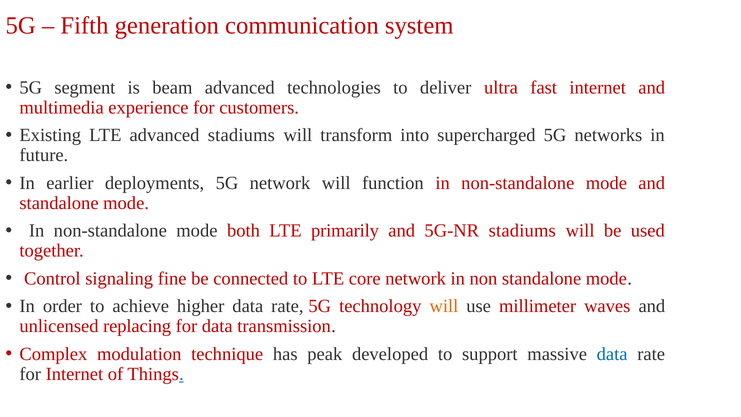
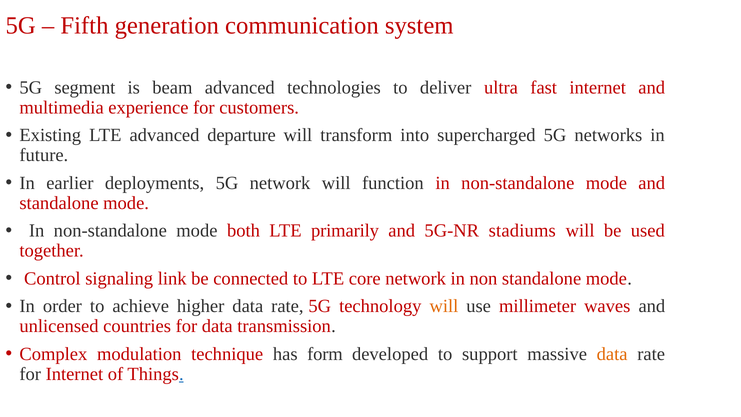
advanced stadiums: stadiums -> departure
fine: fine -> link
replacing: replacing -> countries
peak: peak -> form
data at (612, 354) colour: blue -> orange
